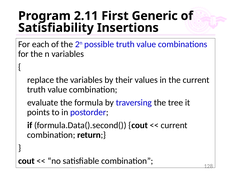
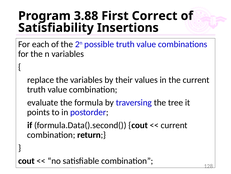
2.11: 2.11 -> 3.88
Generic: Generic -> Correct
